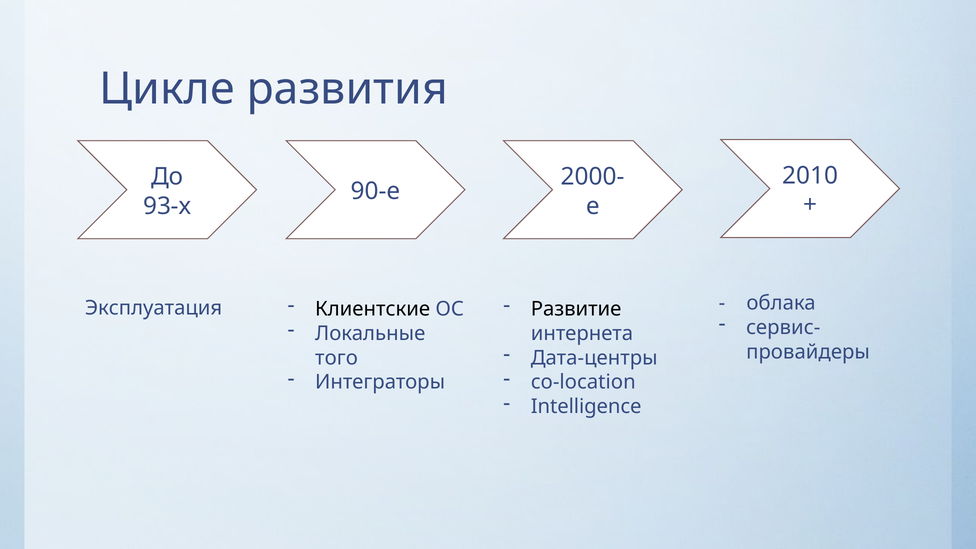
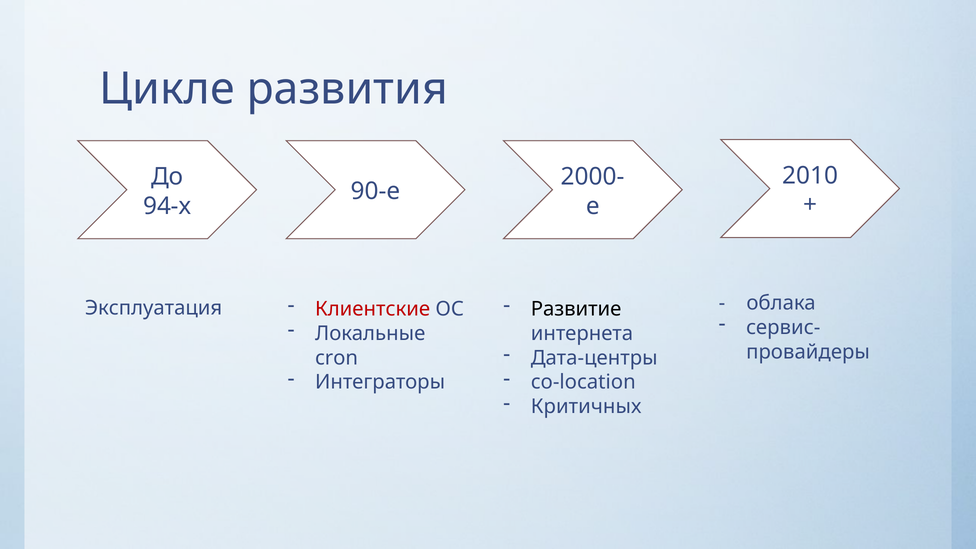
93-х: 93-х -> 94-х
Клиентские colour: black -> red
того: того -> cron
Intelligence: Intelligence -> Критичных
